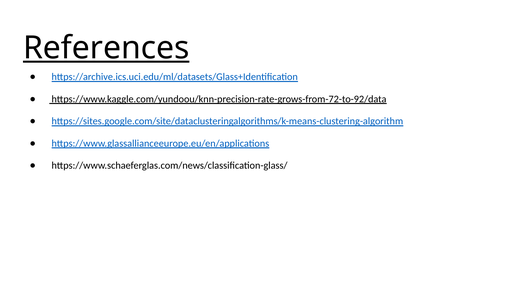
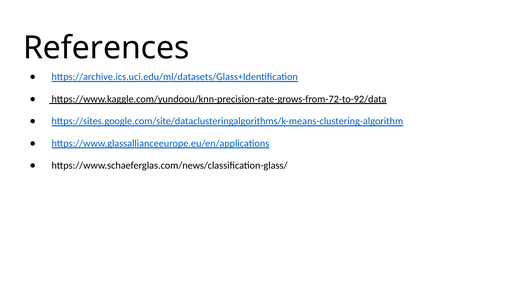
References underline: present -> none
